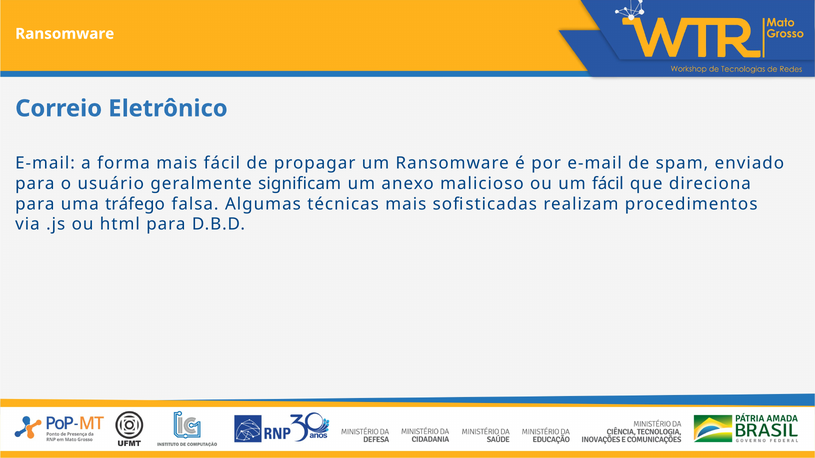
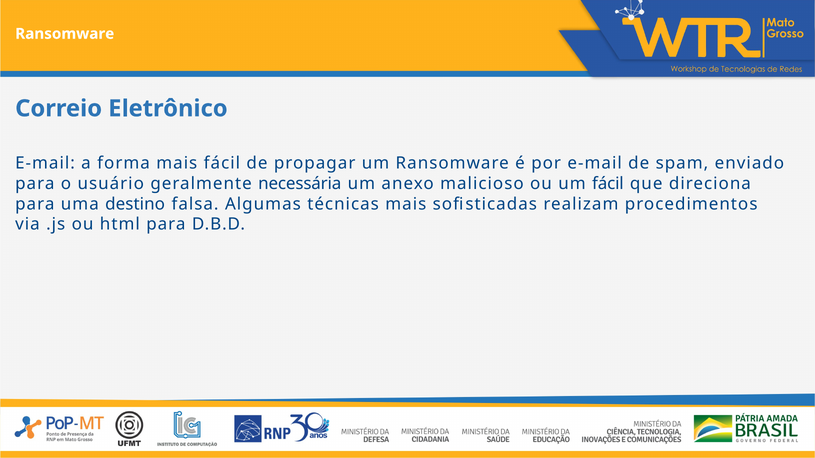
significam: significam -> necessária
tráfego: tráfego -> destino
